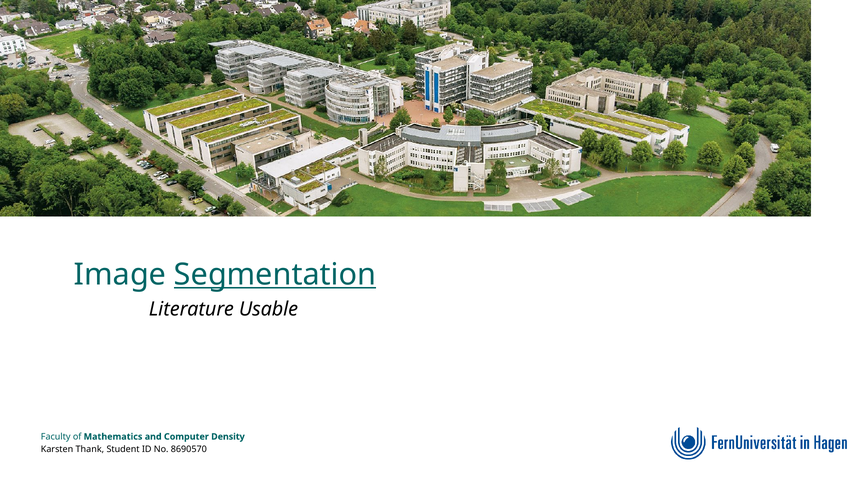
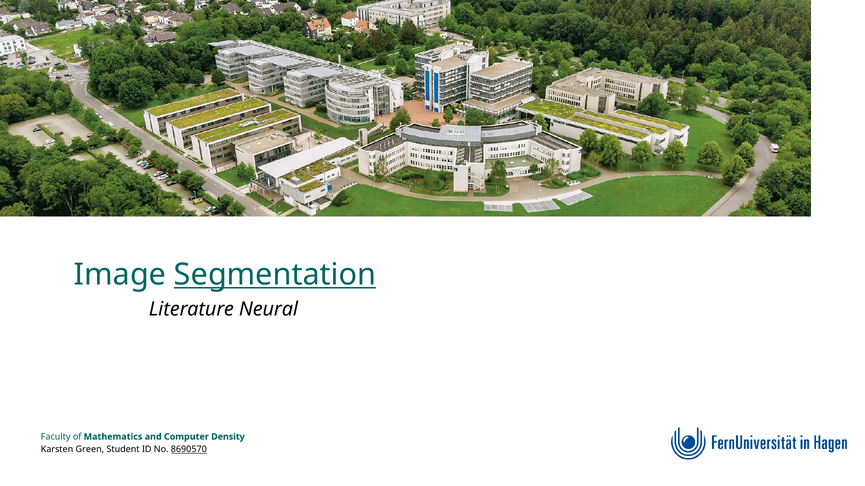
Usable: Usable -> Neural
Thank: Thank -> Green
8690570 underline: none -> present
